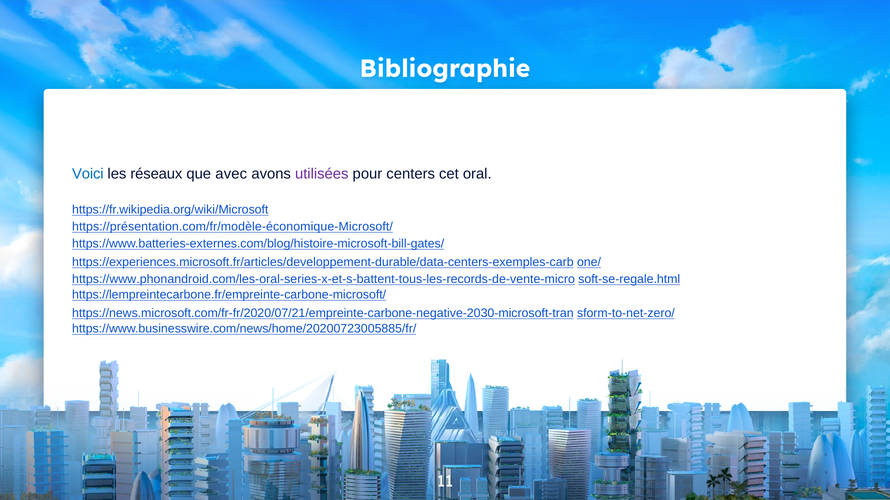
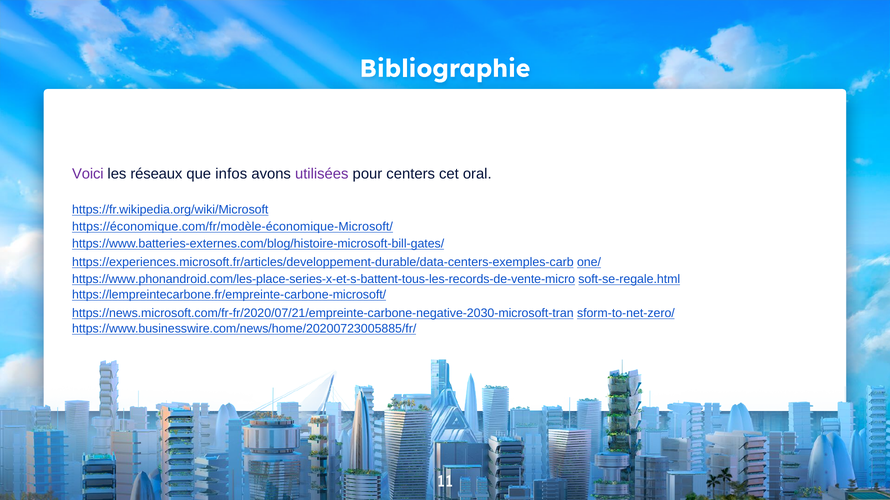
Voici colour: blue -> purple
avec: avec -> infos
https://présentation.com/fr/modèle-économique-Microsoft/: https://présentation.com/fr/modèle-économique-Microsoft/ -> https://économique.com/fr/modèle-économique-Microsoft/
https://www.phonandroid.com/les-oral-series-x-et-s-battent-tous-les-records-de-vente-micro: https://www.phonandroid.com/les-oral-series-x-et-s-battent-tous-les-records-de-vente-micro -> https://www.phonandroid.com/les-place-series-x-et-s-battent-tous-les-records-de-vente-micro
